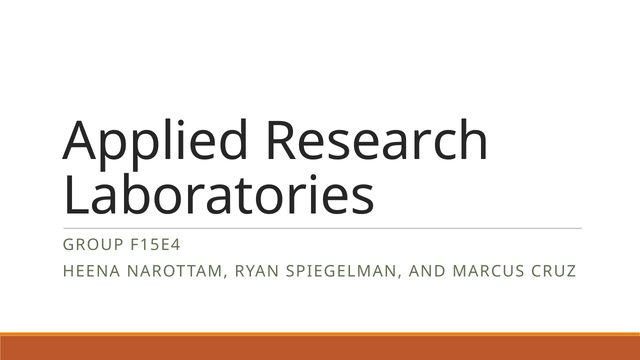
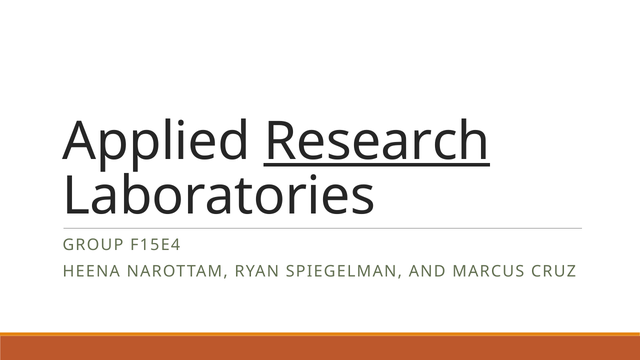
Research underline: none -> present
